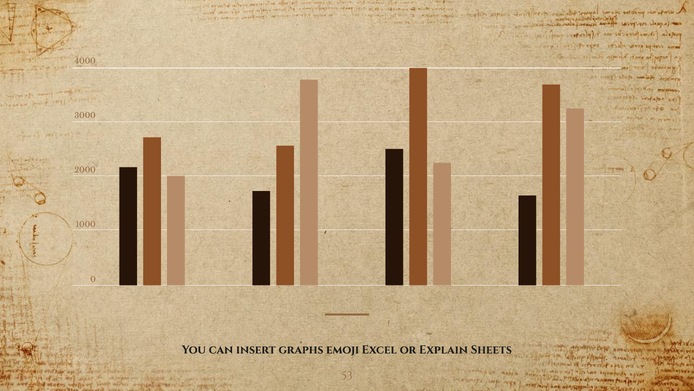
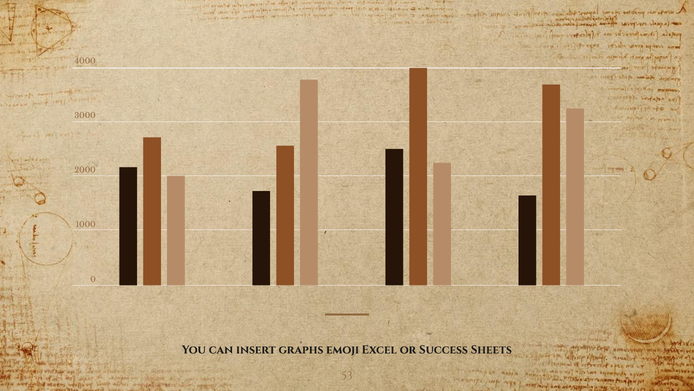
Explain: Explain -> Success
